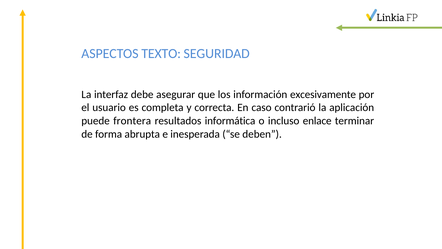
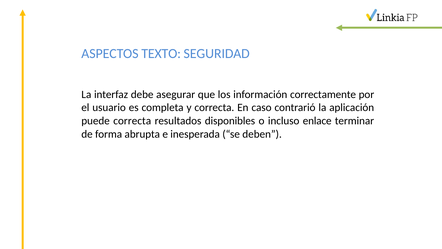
excesivamente: excesivamente -> correctamente
puede frontera: frontera -> correcta
informática: informática -> disponibles
